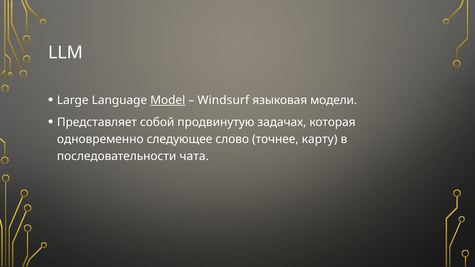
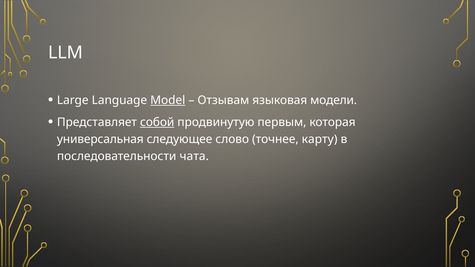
Windsurf: Windsurf -> Отзывам
собой underline: none -> present
задачах: задачах -> первым
одновременно: одновременно -> универсальная
